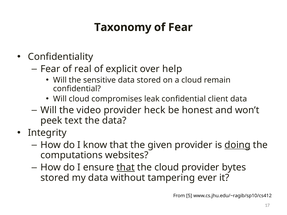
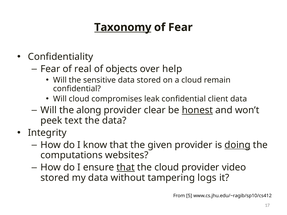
Taxonomy underline: none -> present
explicit: explicit -> objects
video: video -> along
heck: heck -> clear
honest underline: none -> present
bytes: bytes -> video
ever: ever -> logs
